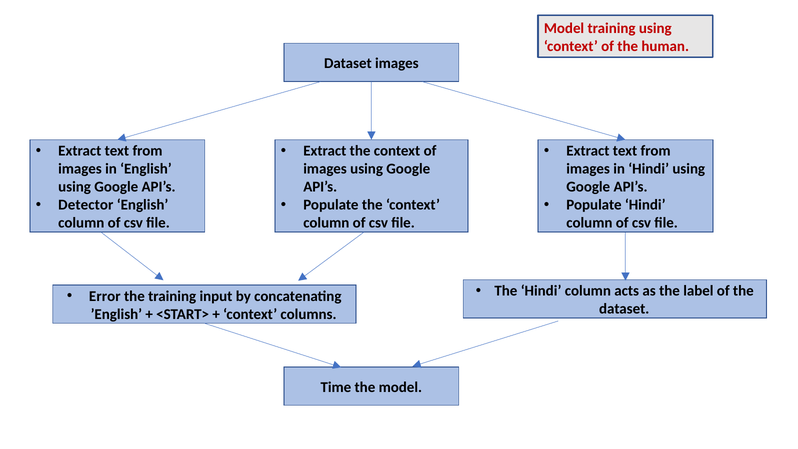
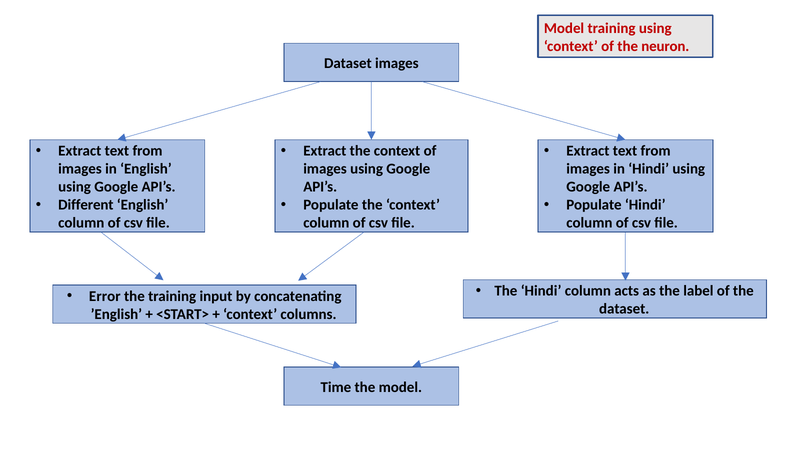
human: human -> neuron
Detector: Detector -> Different
